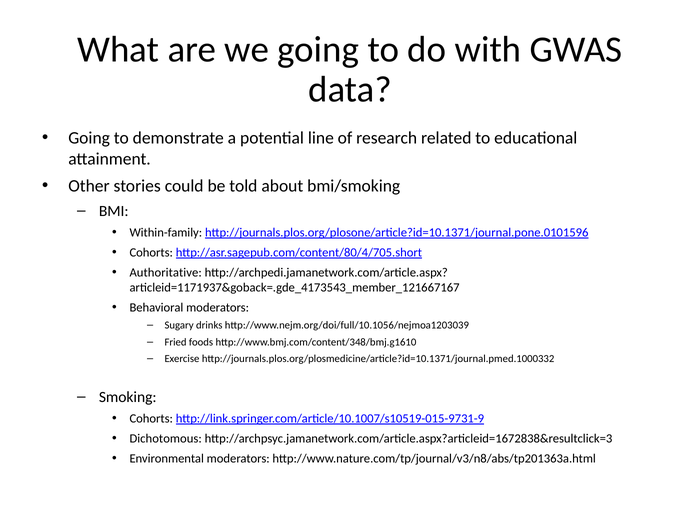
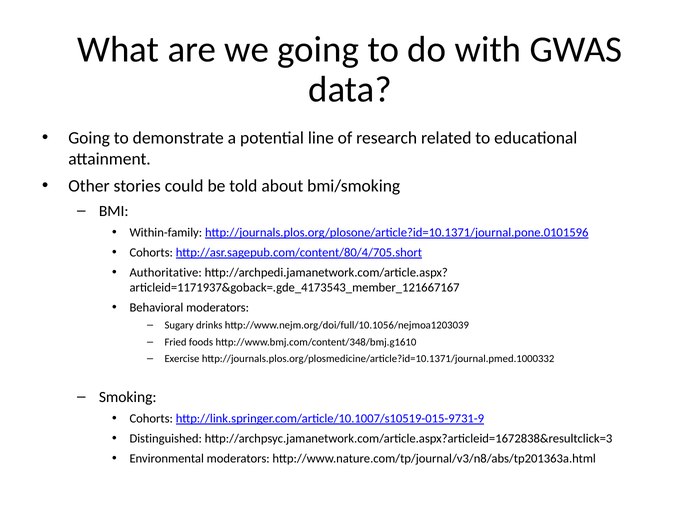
Dichotomous: Dichotomous -> Distinguished
